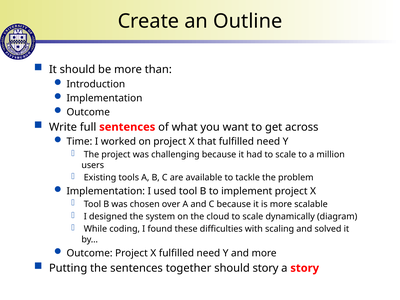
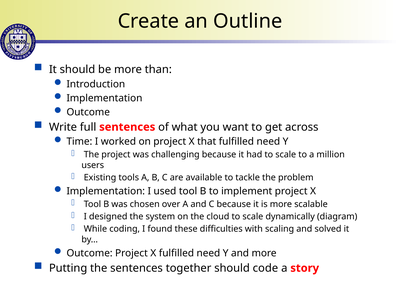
should story: story -> code
